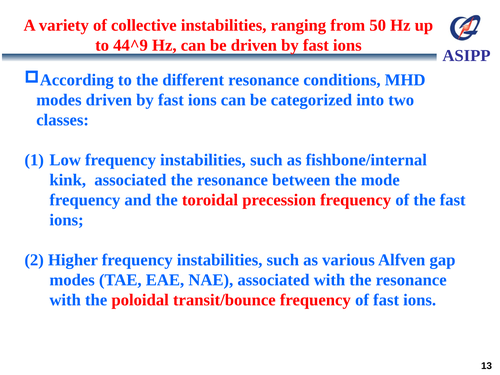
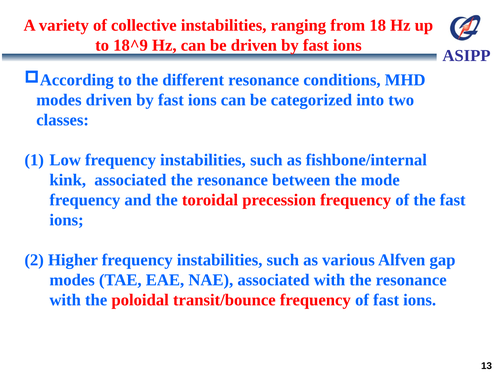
50: 50 -> 18
44^9: 44^9 -> 18^9
